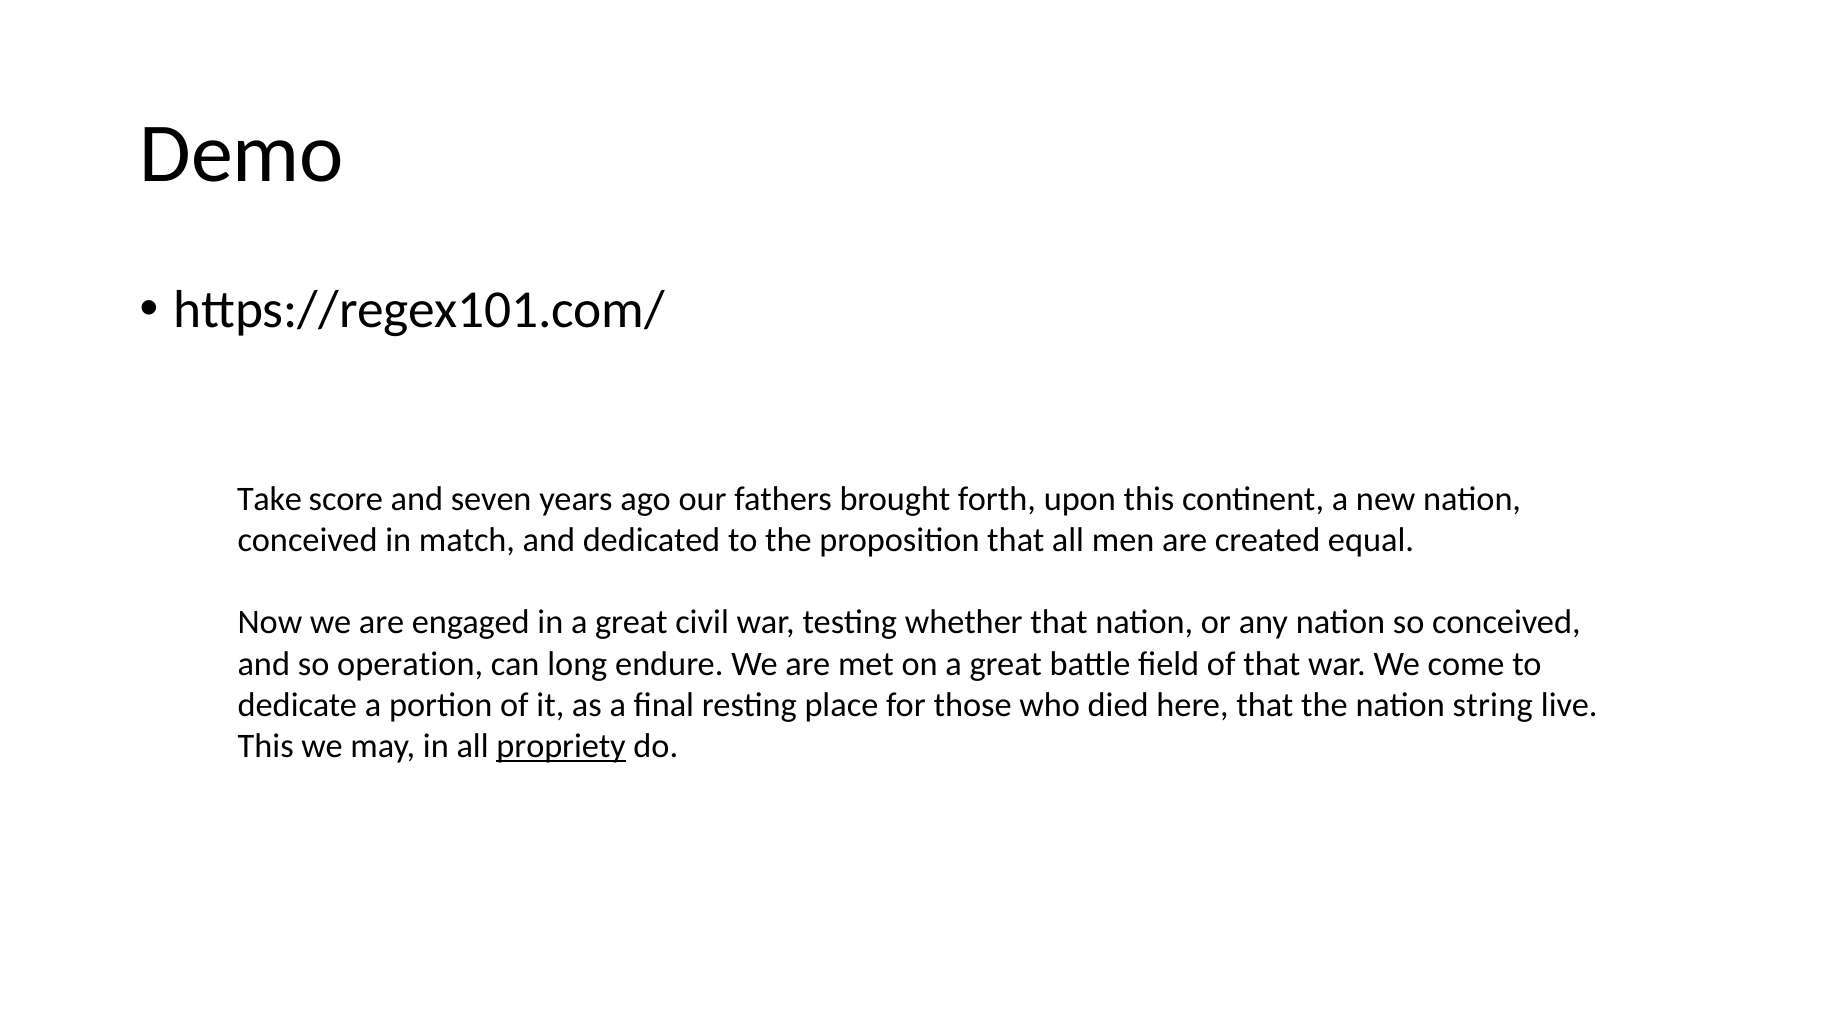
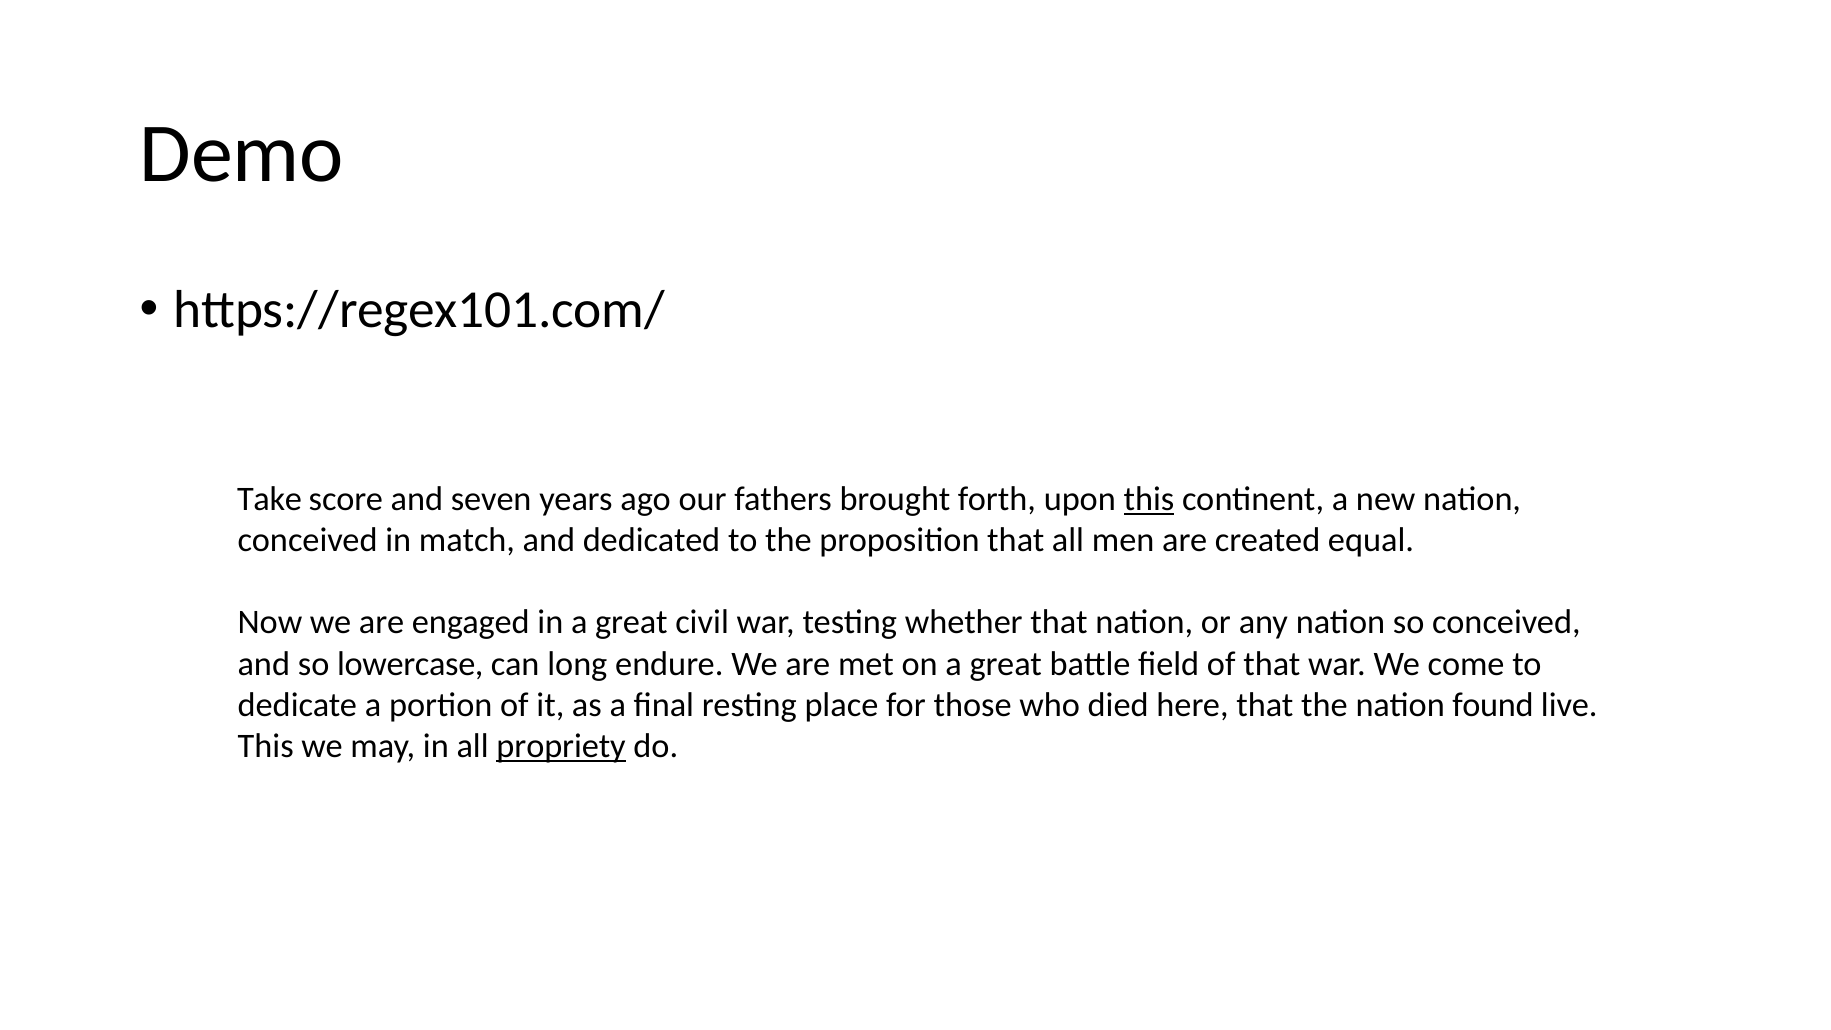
this at (1149, 499) underline: none -> present
operation: operation -> lowercase
string: string -> found
